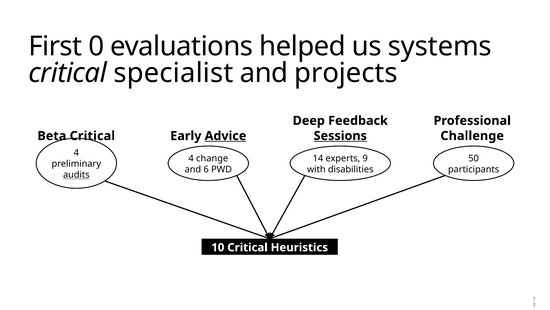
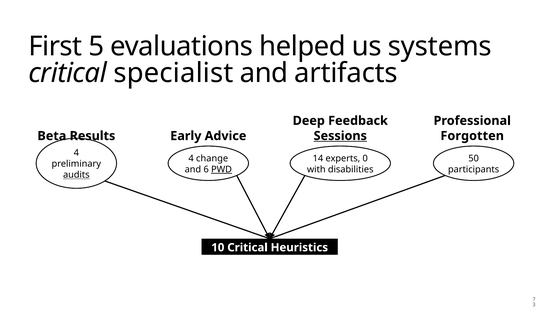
0: 0 -> 5
projects: projects -> artifacts
Challenge: Challenge -> Forgotten
Beta Critical: Critical -> Results
Advice underline: present -> none
9: 9 -> 0
PWD underline: none -> present
